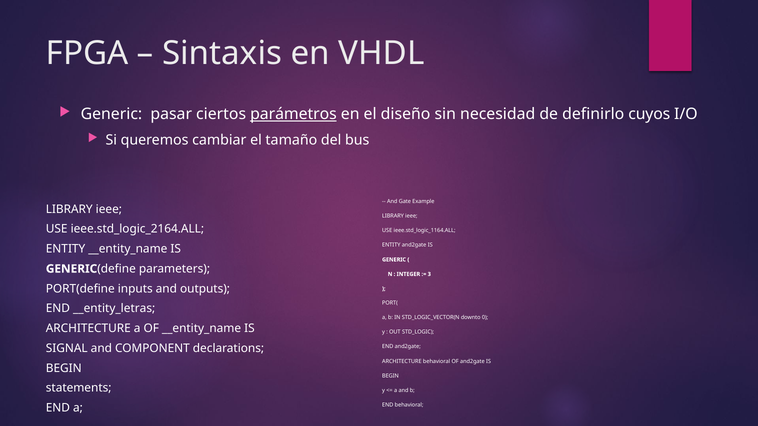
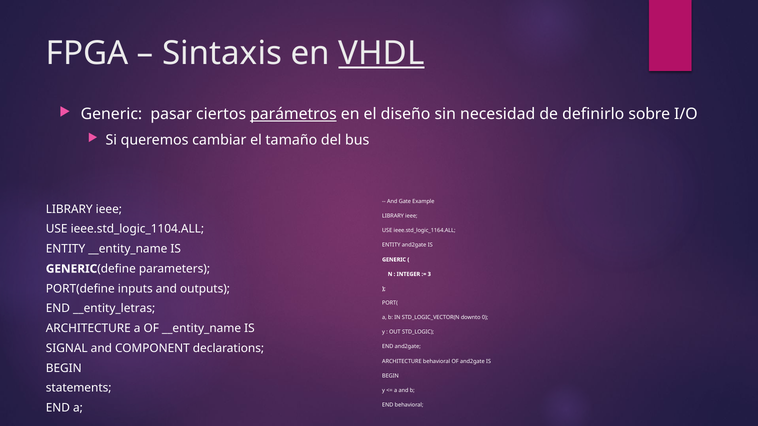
VHDL underline: none -> present
cuyos: cuyos -> sobre
ieee.std_logic_2164.ALL: ieee.std_logic_2164.ALL -> ieee.std_logic_1104.ALL
